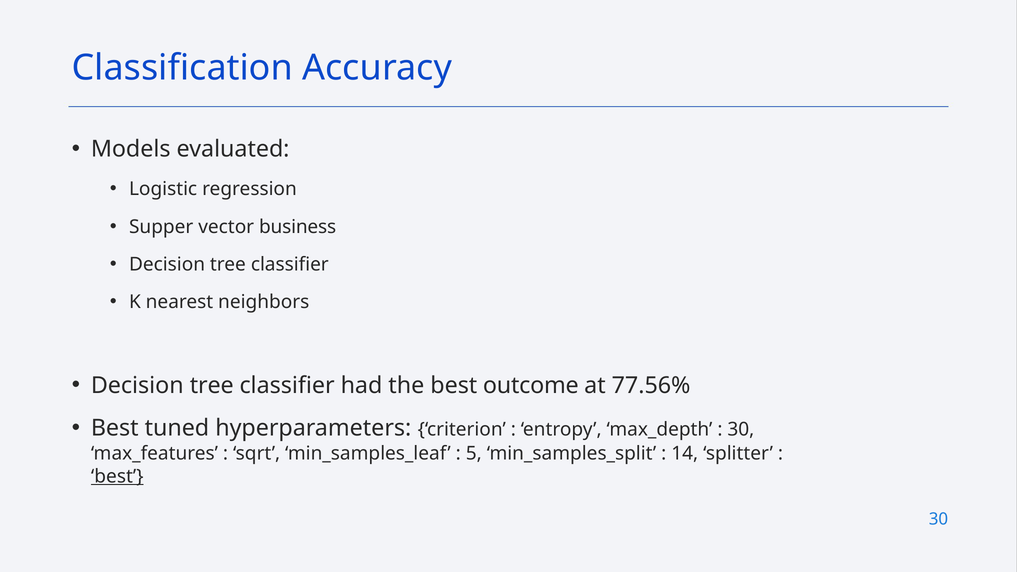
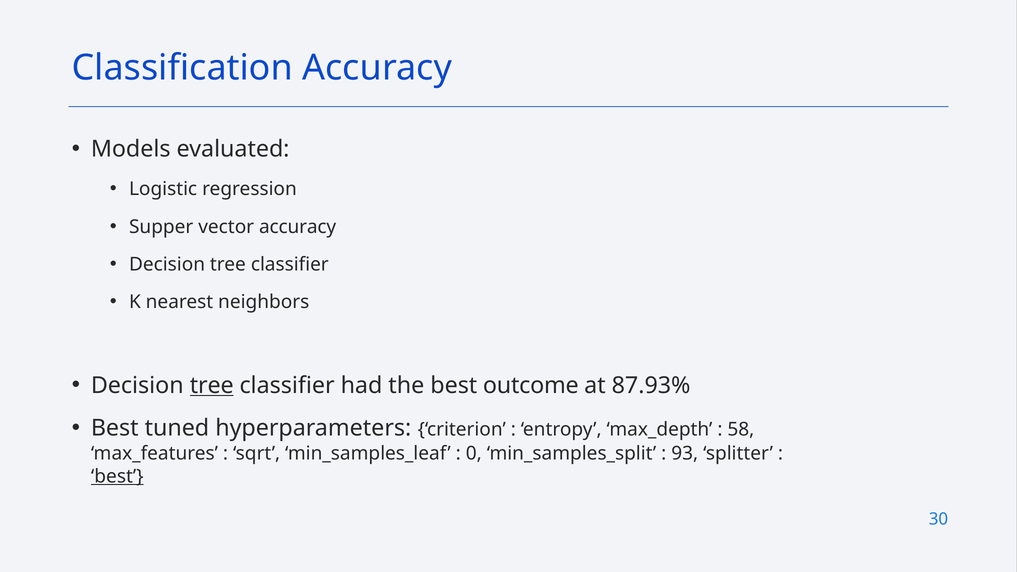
vector business: business -> accuracy
tree at (212, 386) underline: none -> present
77.56%: 77.56% -> 87.93%
30 at (741, 430): 30 -> 58
5: 5 -> 0
14: 14 -> 93
